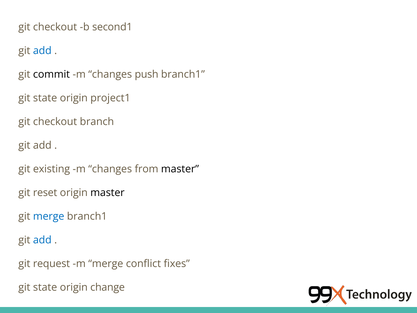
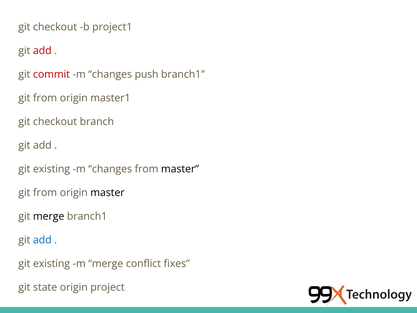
second1: second1 -> project1
add at (42, 51) colour: blue -> red
commit colour: black -> red
state at (45, 98): state -> from
project1: project1 -> master1
reset at (45, 193): reset -> from
merge at (49, 216) colour: blue -> black
request at (52, 264): request -> existing
change: change -> project
